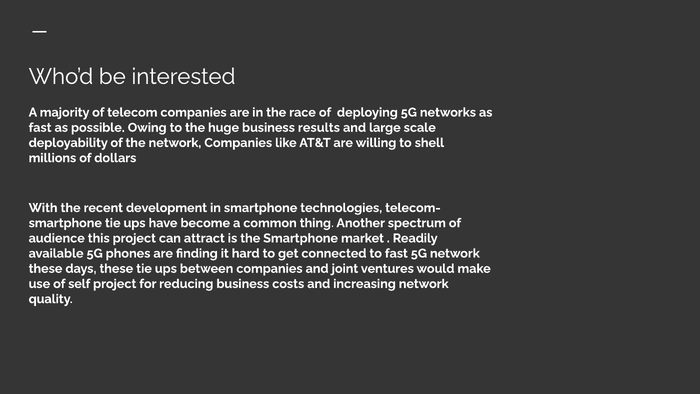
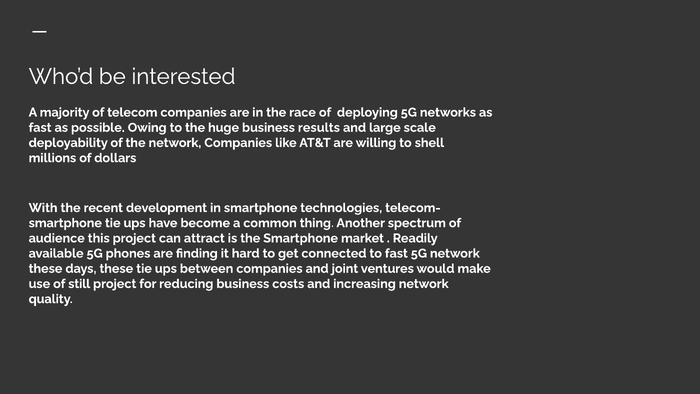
self: self -> still
